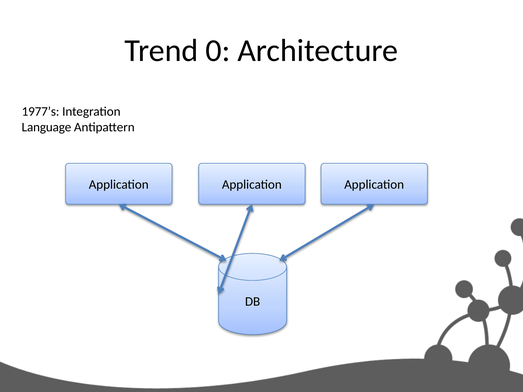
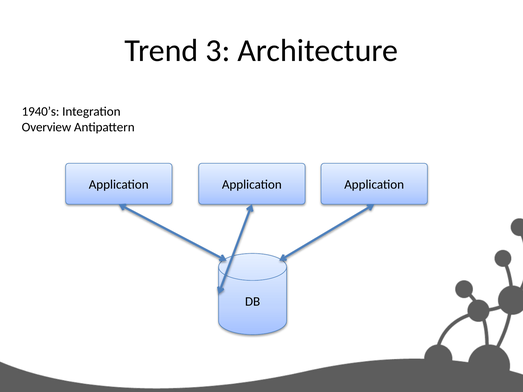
0: 0 -> 3
1977’s: 1977’s -> 1940’s
Language: Language -> Overview
